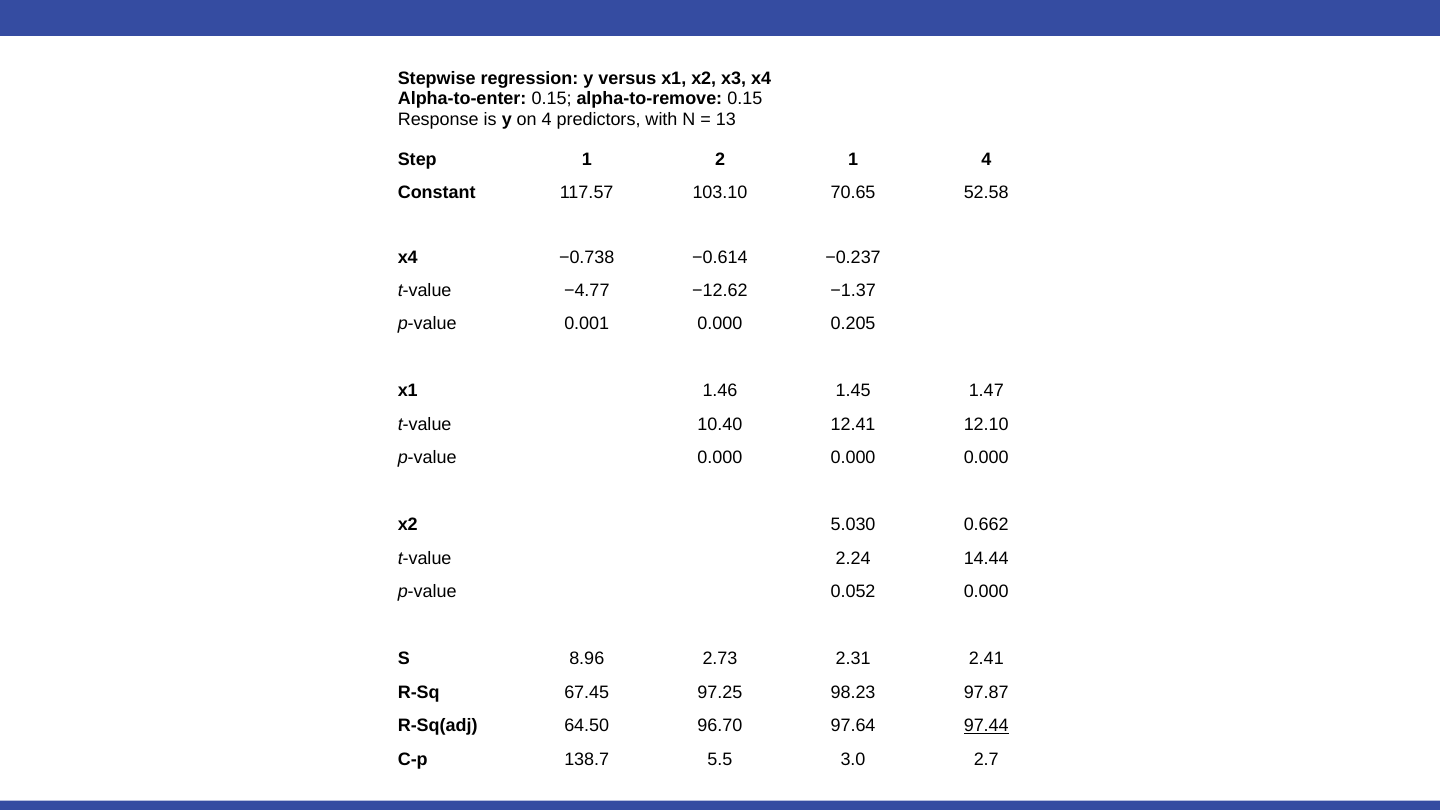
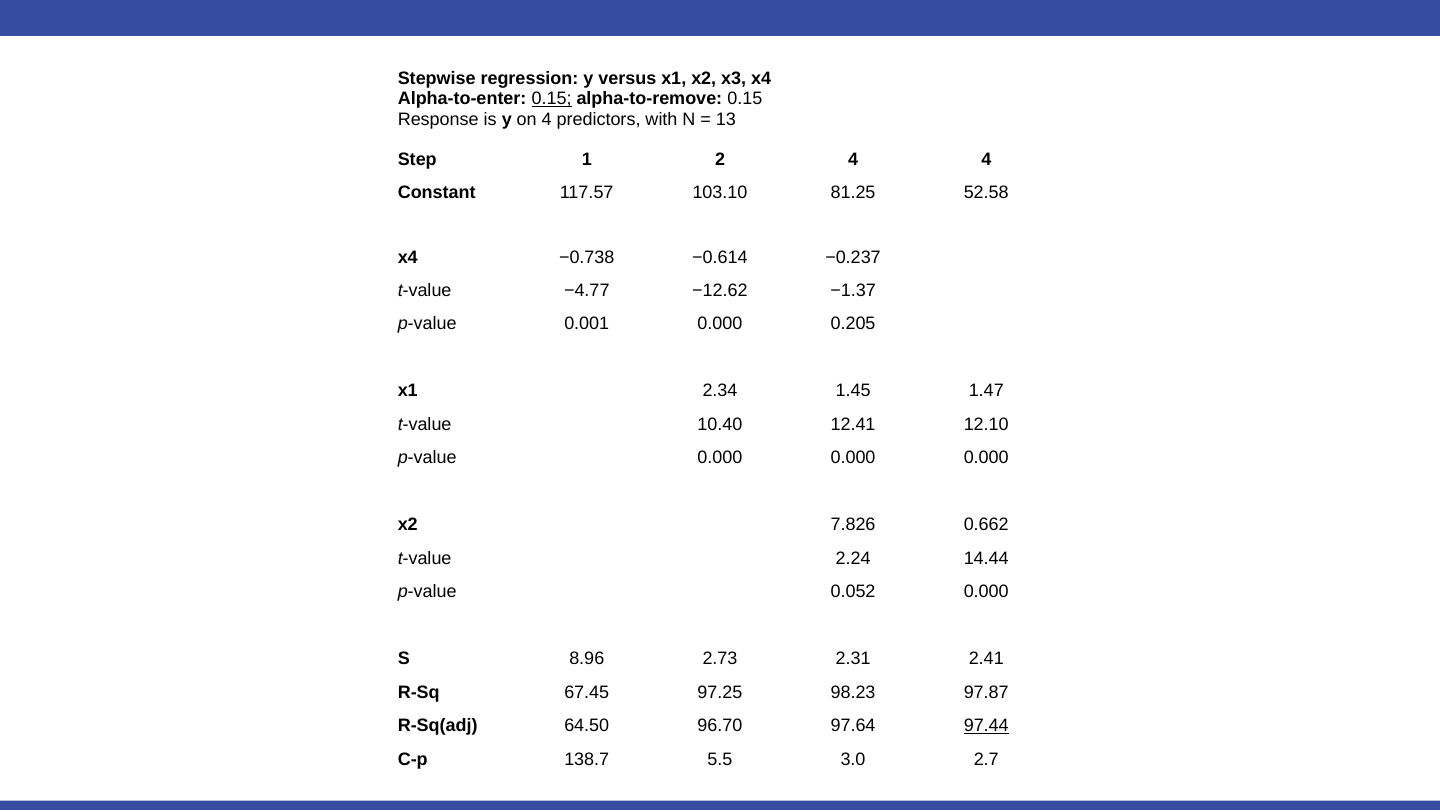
0.15 at (552, 99) underline: none -> present
2 1: 1 -> 4
70.65: 70.65 -> 81.25
1.46: 1.46 -> 2.34
5.030: 5.030 -> 7.826
